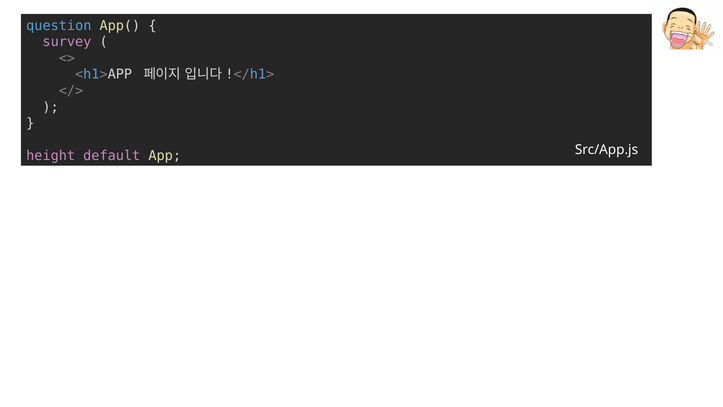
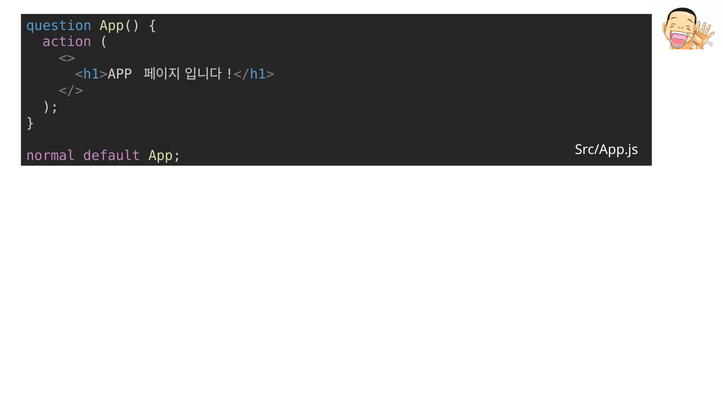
survey: survey -> action
height: height -> normal
